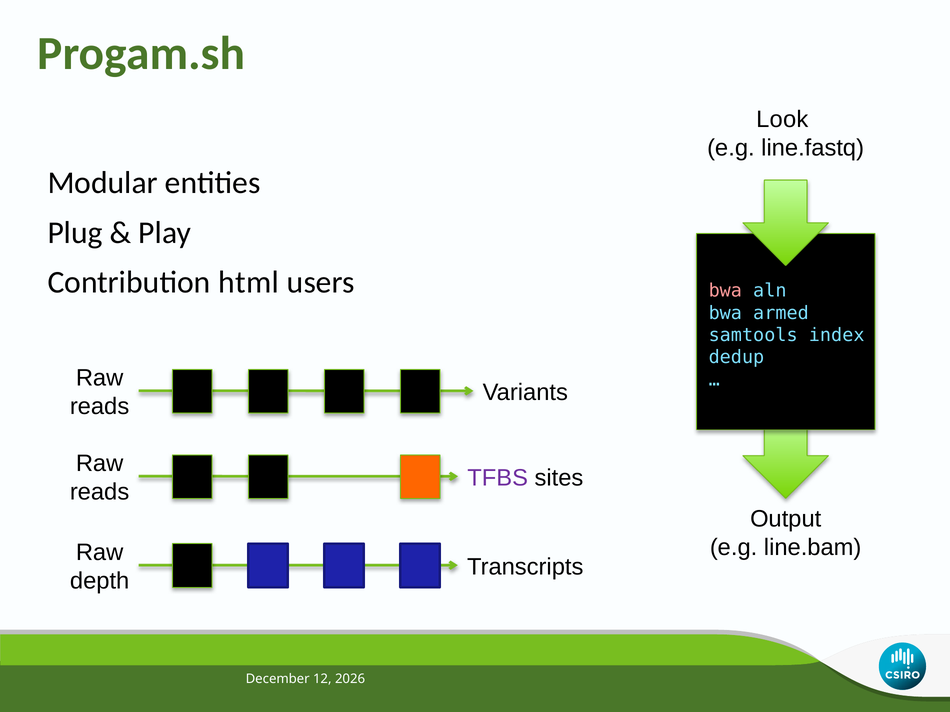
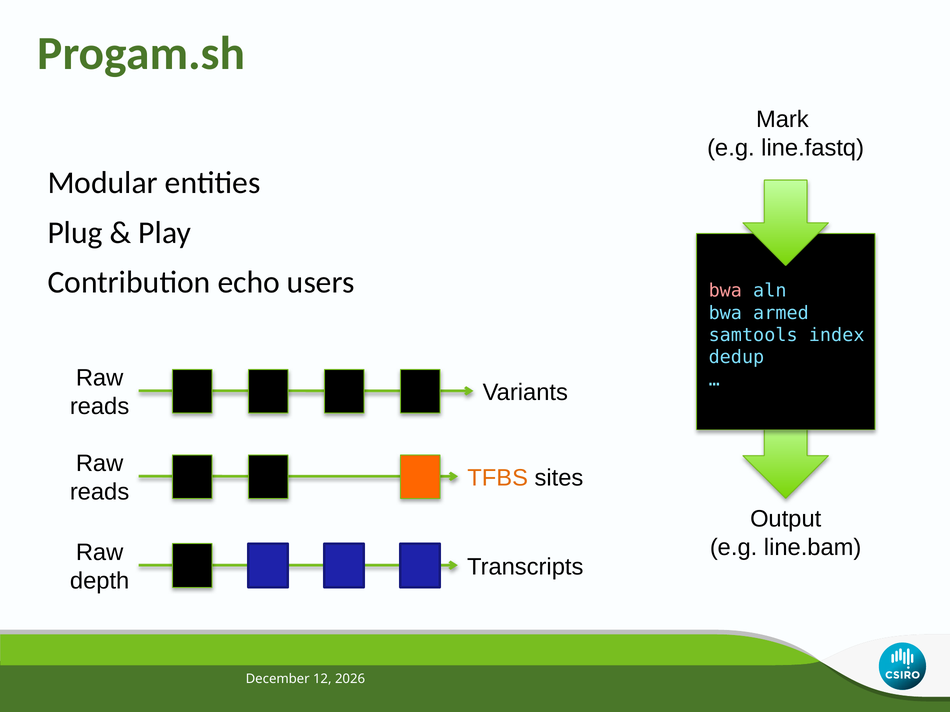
Look: Look -> Mark
html: html -> echo
TFBS colour: purple -> orange
